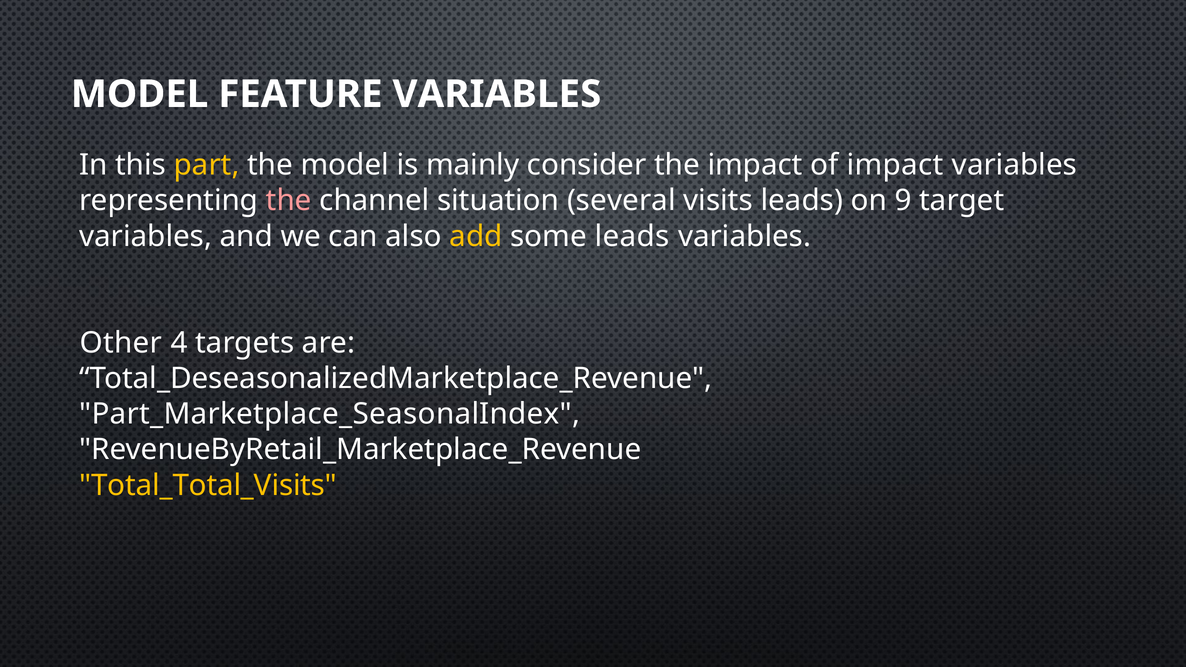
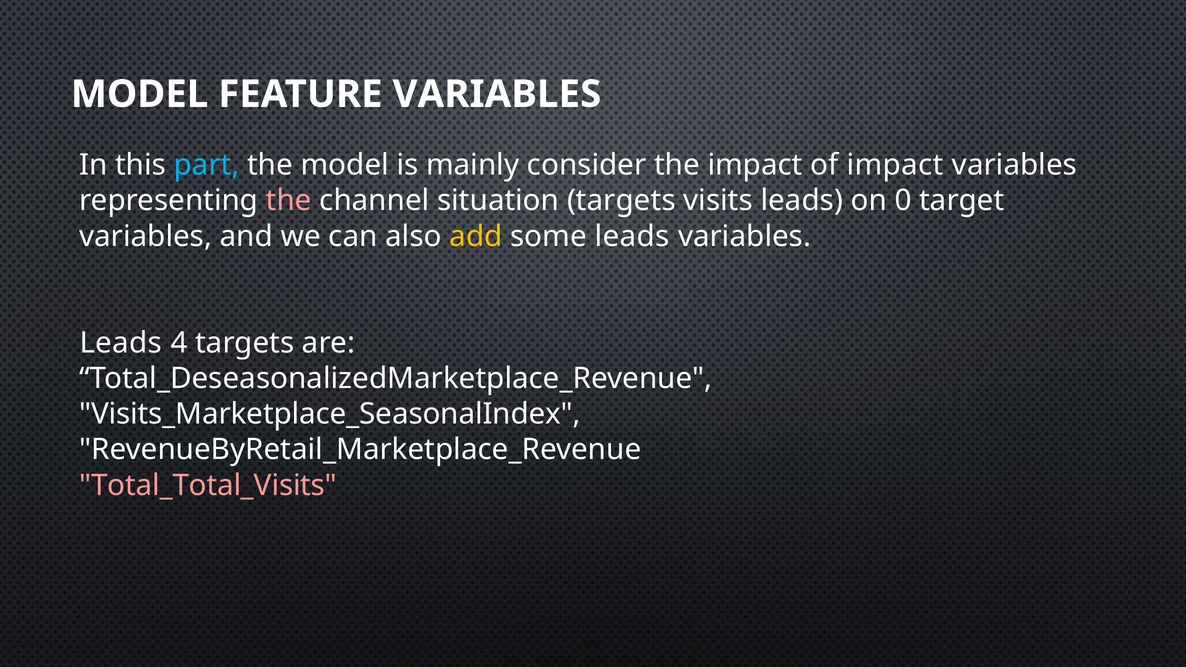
part colour: yellow -> light blue
situation several: several -> targets
9: 9 -> 0
Other at (121, 343): Other -> Leads
Part_Marketplace_SeasonalIndex: Part_Marketplace_SeasonalIndex -> Visits_Marketplace_SeasonalIndex
Total_Total_Visits colour: yellow -> pink
